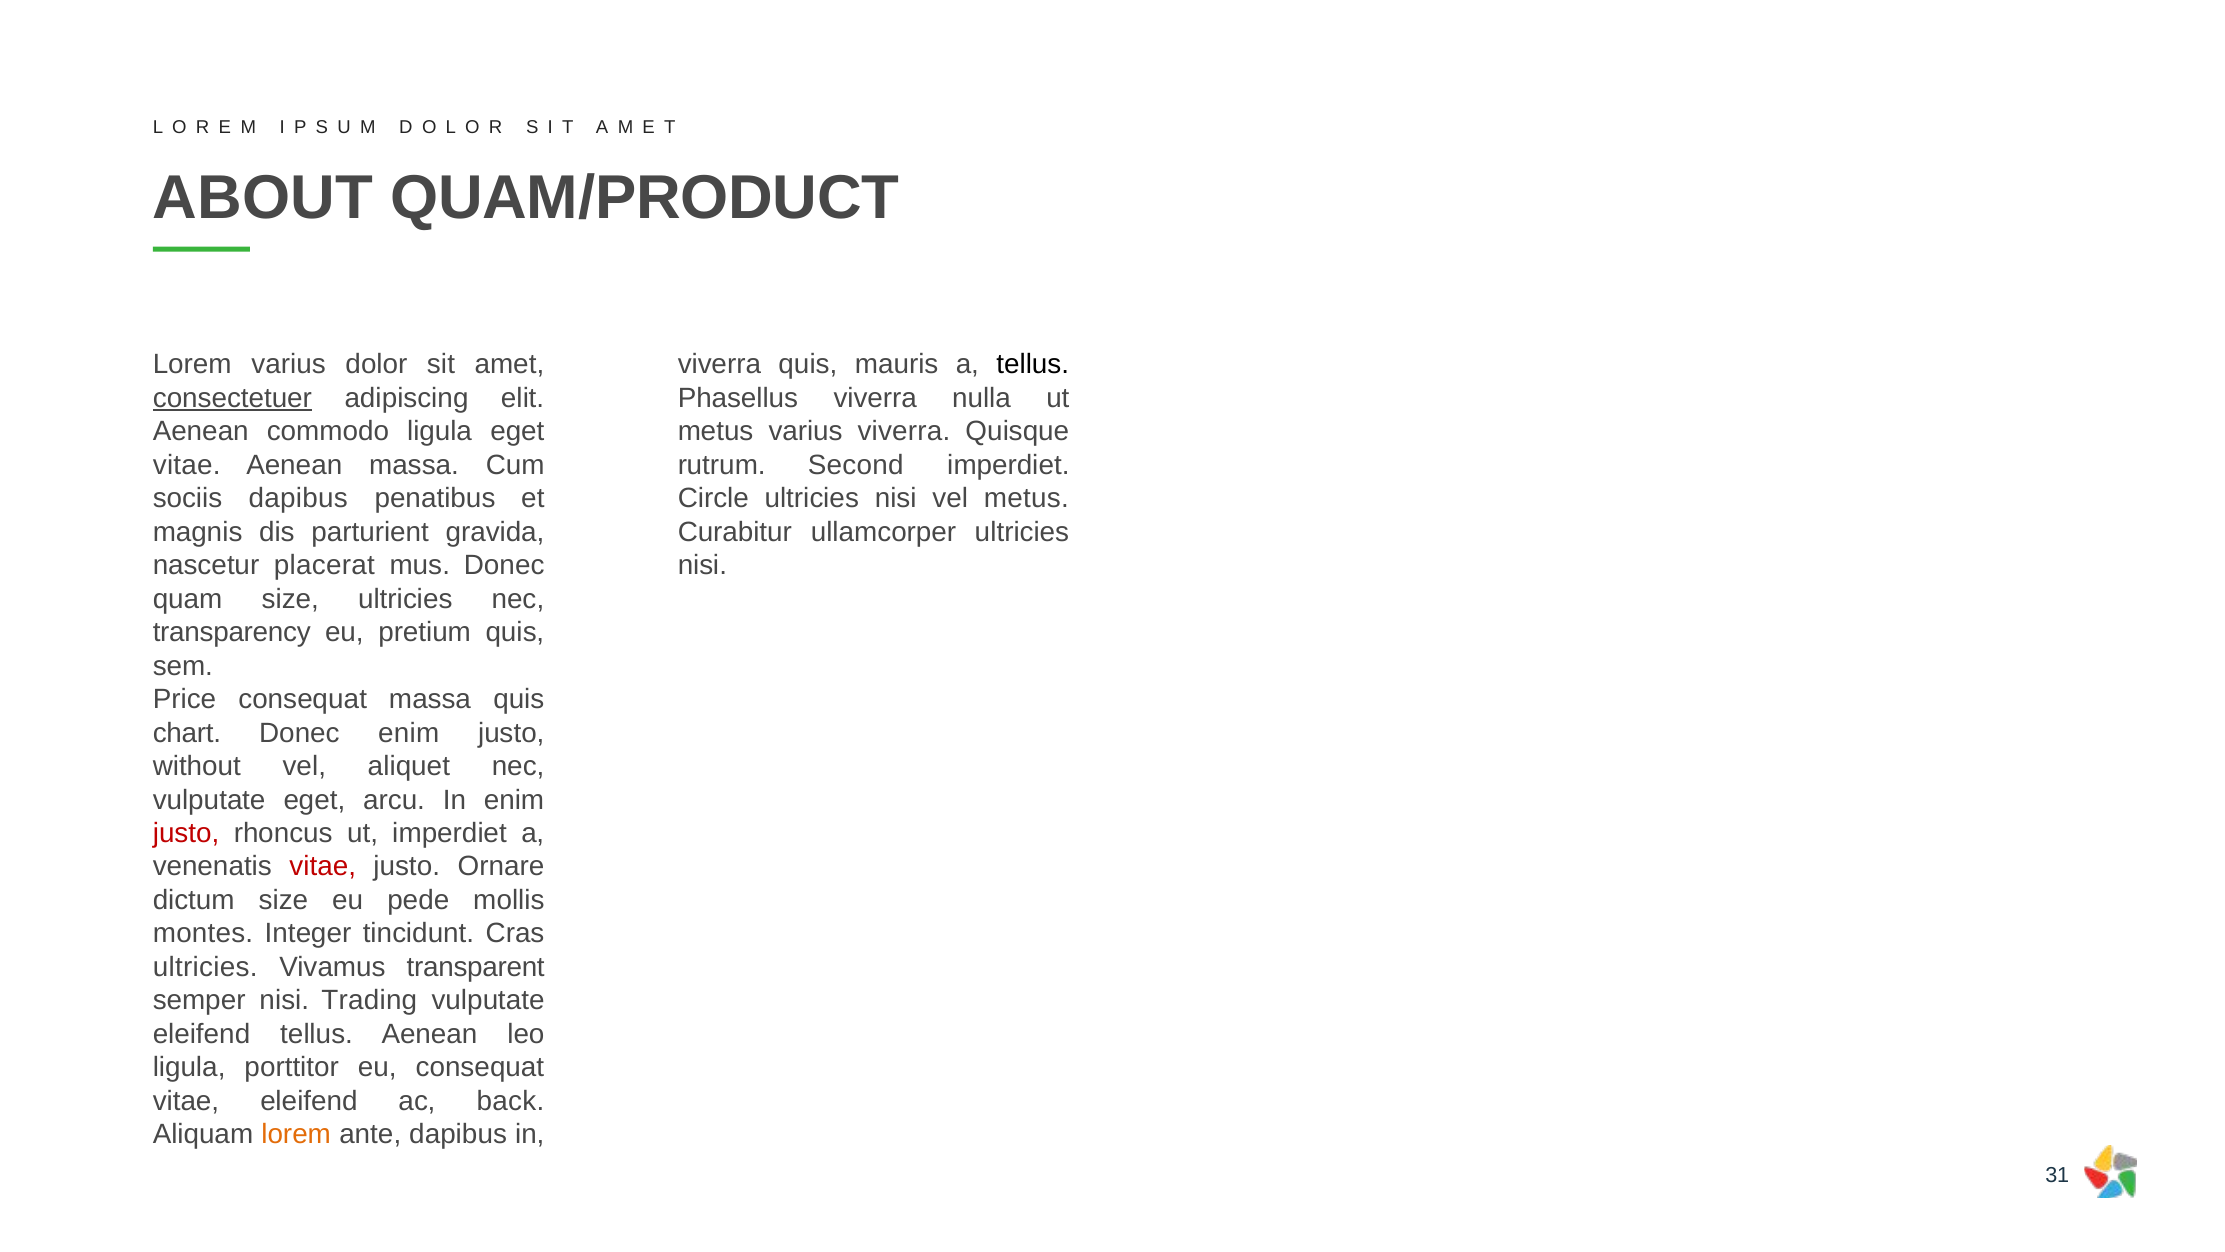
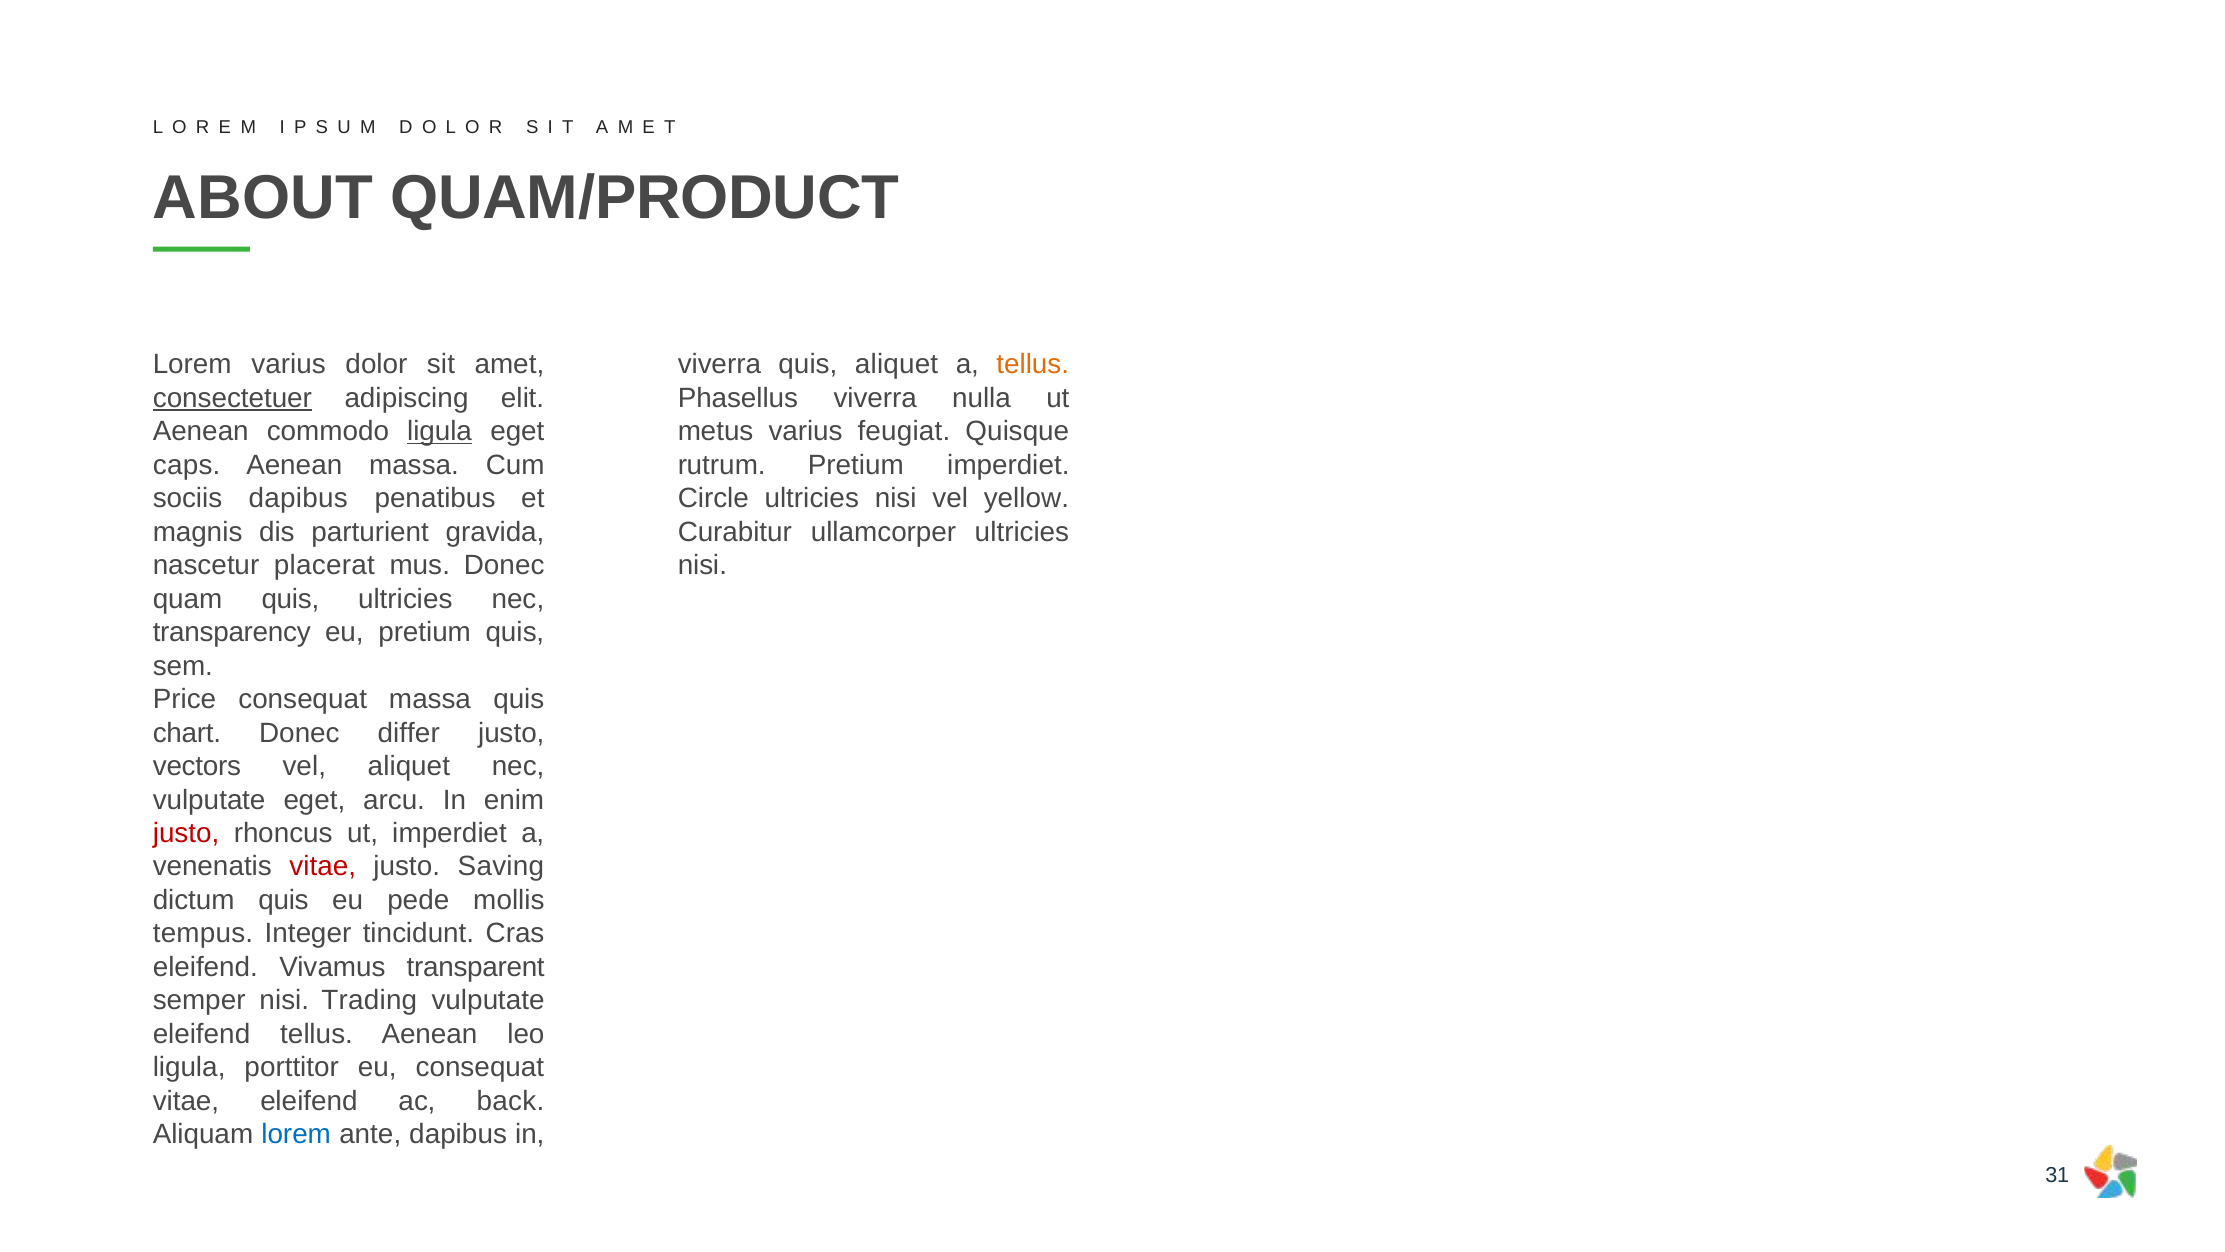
quis mauris: mauris -> aliquet
tellus at (1033, 365) colour: black -> orange
ligula at (440, 432) underline: none -> present
varius viverra: viverra -> feugiat
vitae at (187, 465): vitae -> caps
rutrum Second: Second -> Pretium
vel metus: metus -> yellow
quam size: size -> quis
Donec enim: enim -> differ
without: without -> vectors
Ornare: Ornare -> Saving
dictum size: size -> quis
montes: montes -> tempus
ultricies at (205, 967): ultricies -> eleifend
lorem at (296, 1134) colour: orange -> blue
